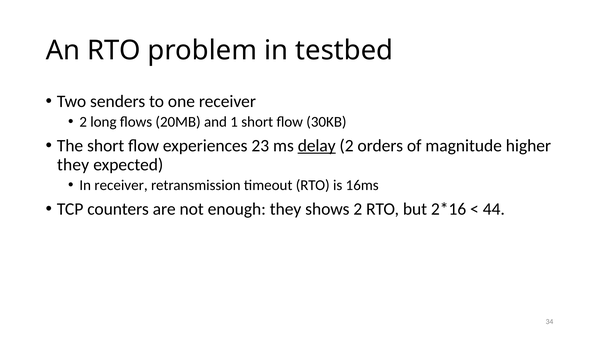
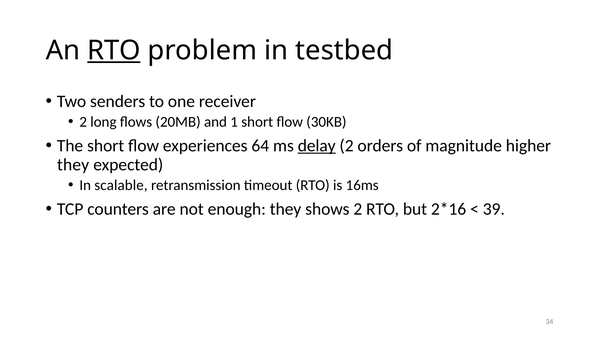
RTO at (114, 50) underline: none -> present
23: 23 -> 64
In receiver: receiver -> scalable
44: 44 -> 39
